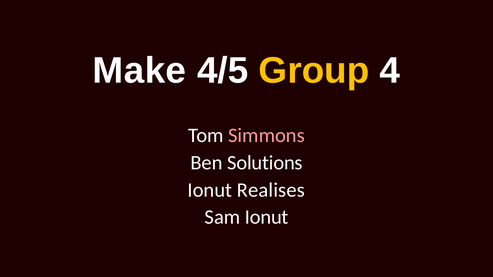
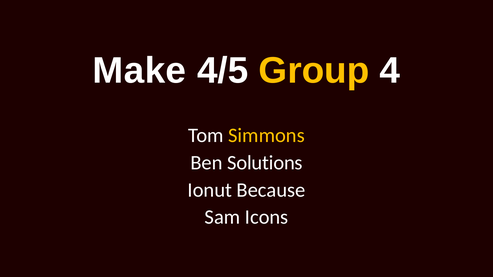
Simmons colour: pink -> yellow
Realises: Realises -> Because
Sam Ionut: Ionut -> Icons
